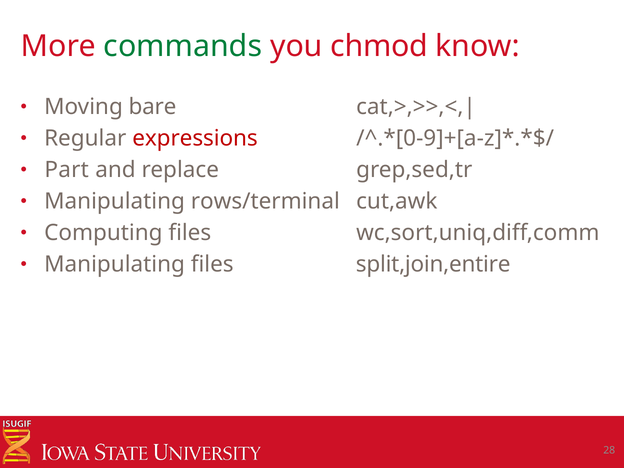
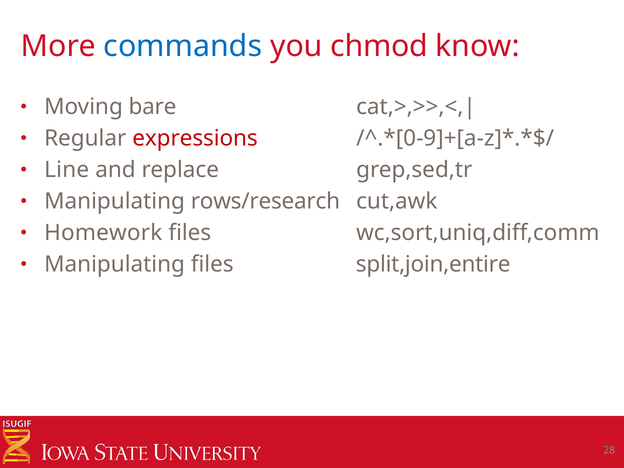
commands colour: green -> blue
Part: Part -> Line
rows/terminal: rows/terminal -> rows/research
Computing: Computing -> Homework
